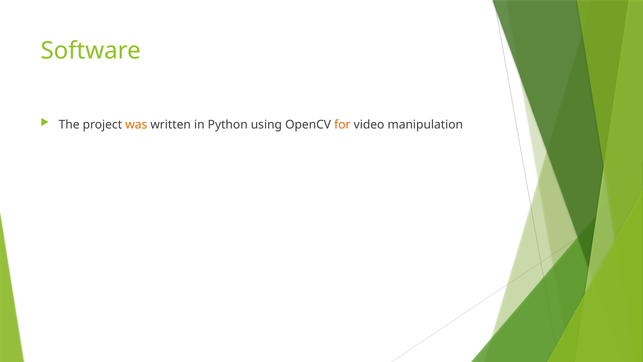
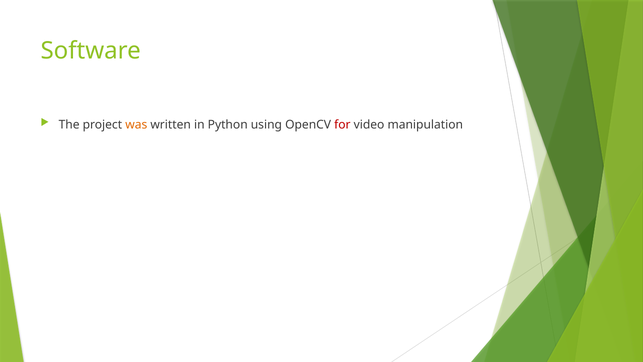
for colour: orange -> red
